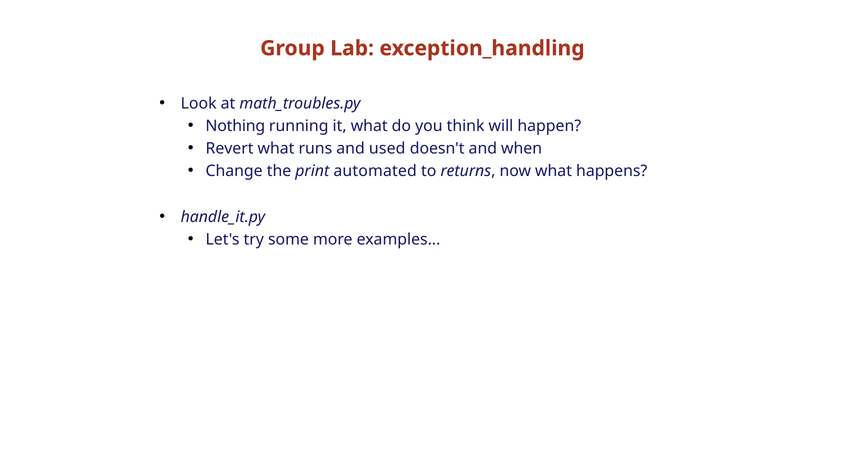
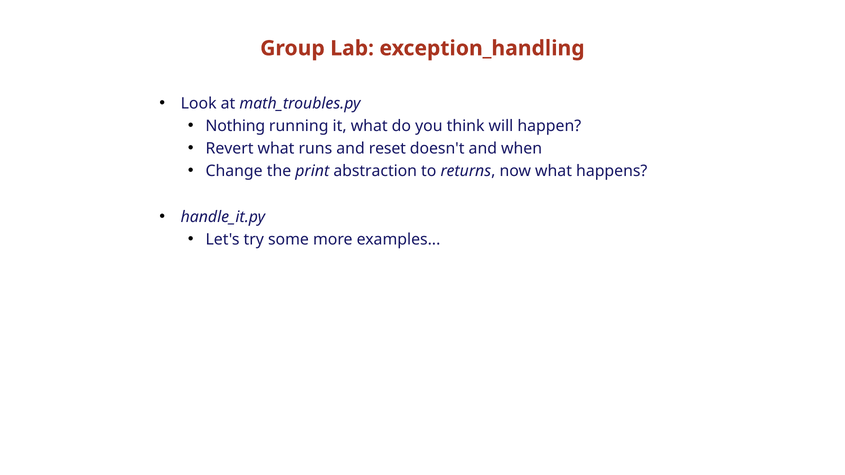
used: used -> reset
automated: automated -> abstraction
